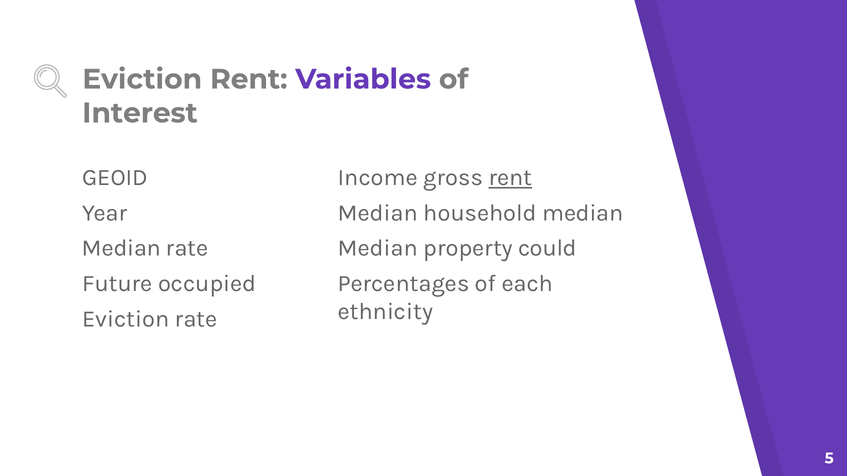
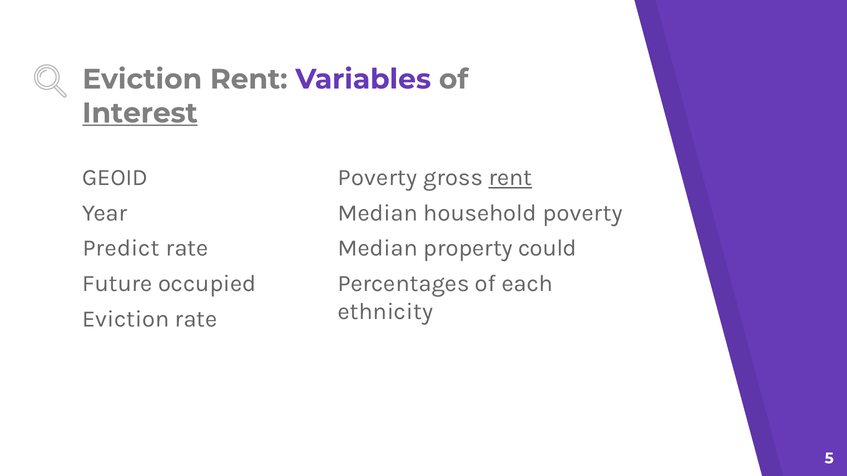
Interest underline: none -> present
Income at (378, 178): Income -> Poverty
household median: median -> poverty
Median at (121, 248): Median -> Predict
